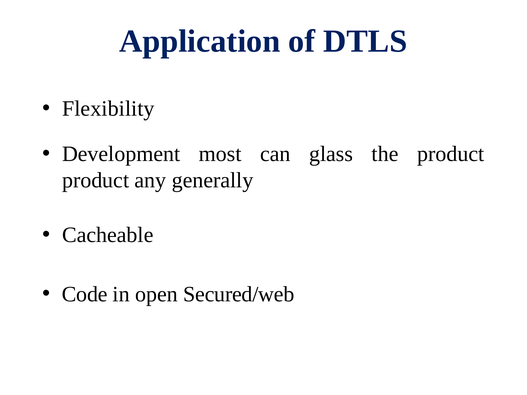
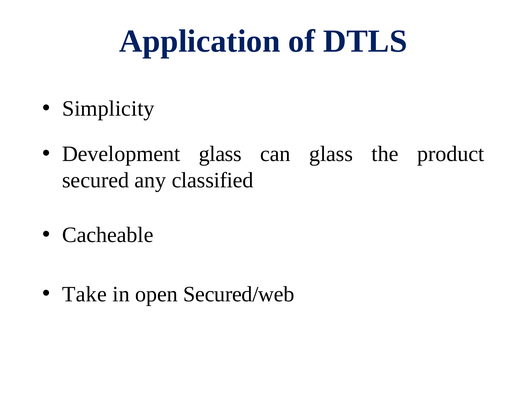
Flexibility: Flexibility -> Simplicity
Development most: most -> glass
product at (96, 181): product -> secured
generally: generally -> classified
Code: Code -> Take
